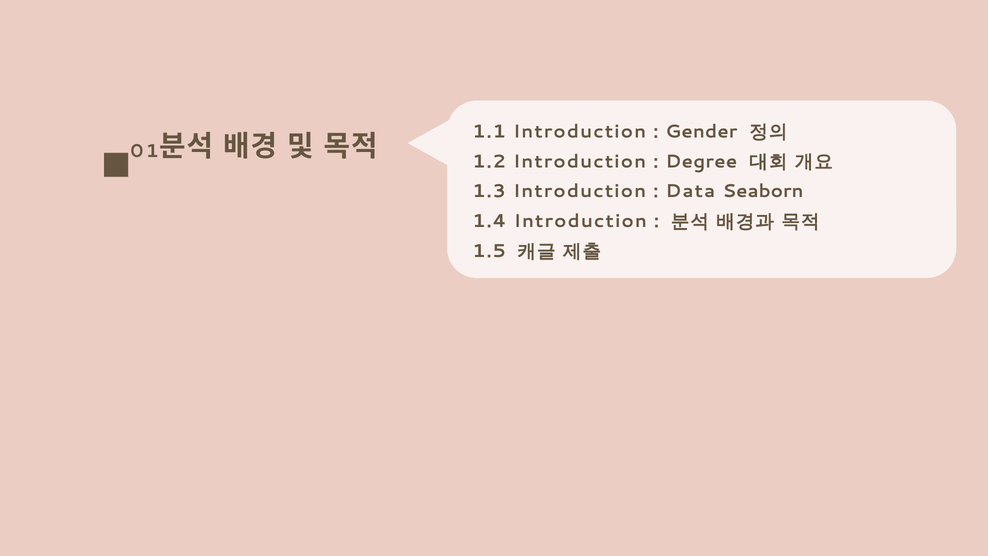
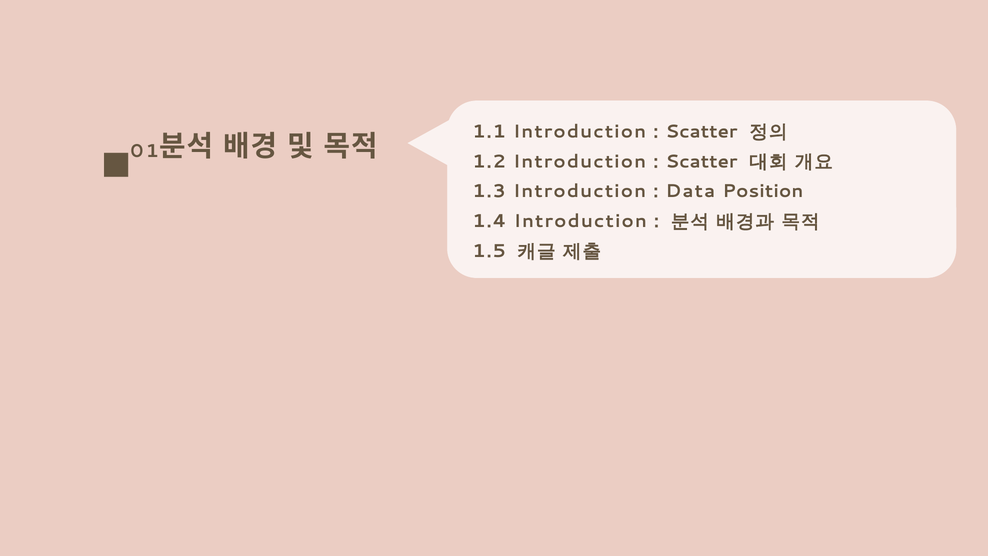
Gender at (701, 132): Gender -> Scatter
Degree at (701, 161): Degree -> Scatter
Seaborn: Seaborn -> Position
